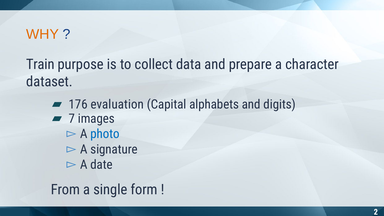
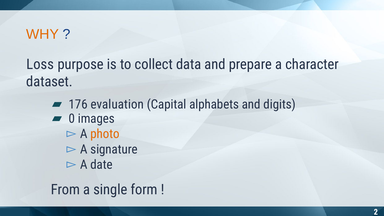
Train: Train -> Loss
7: 7 -> 0
photo colour: blue -> orange
